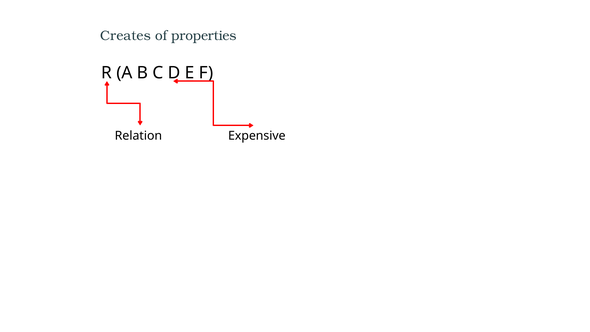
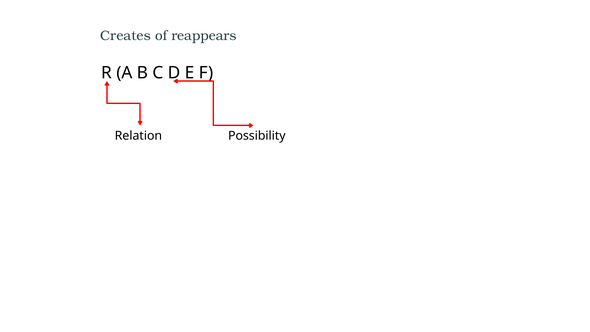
properties: properties -> reappears
Expensive: Expensive -> Possibility
